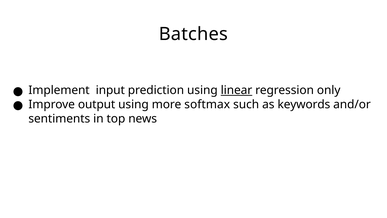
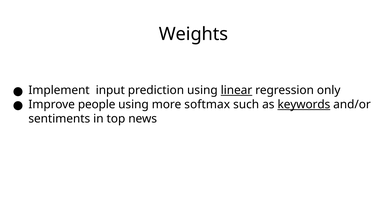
Batches: Batches -> Weights
output: output -> people
keywords underline: none -> present
